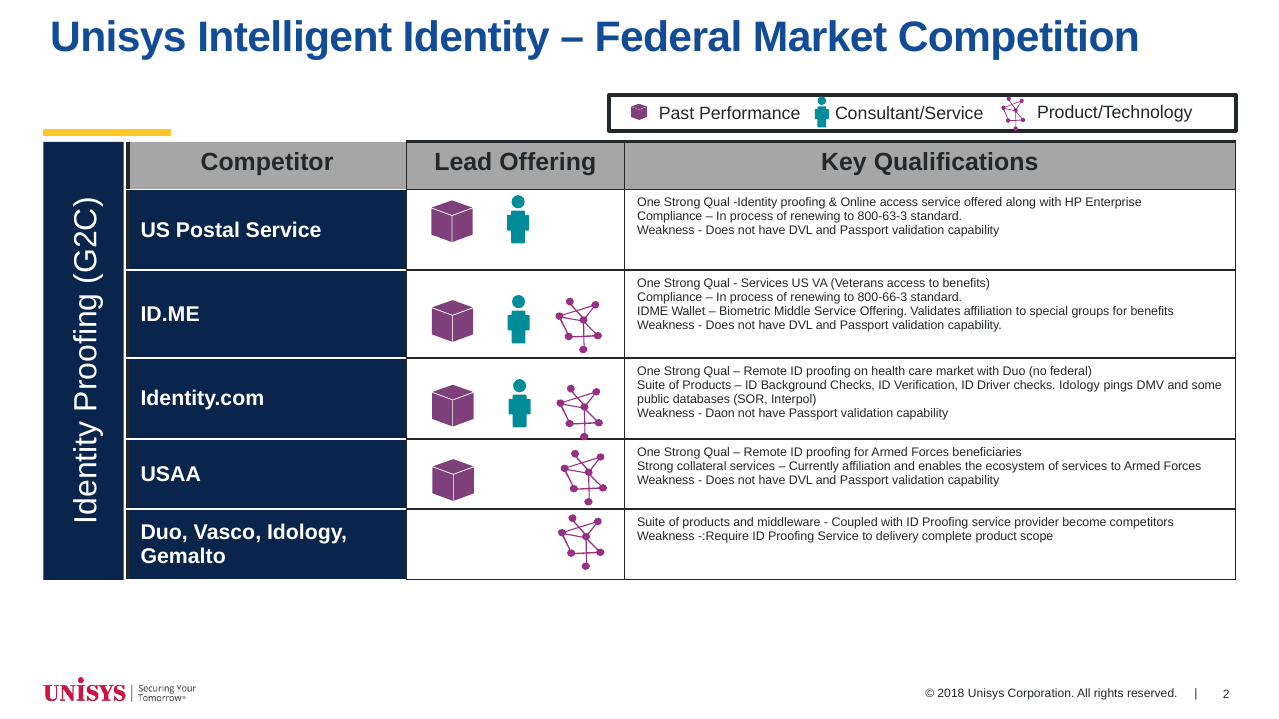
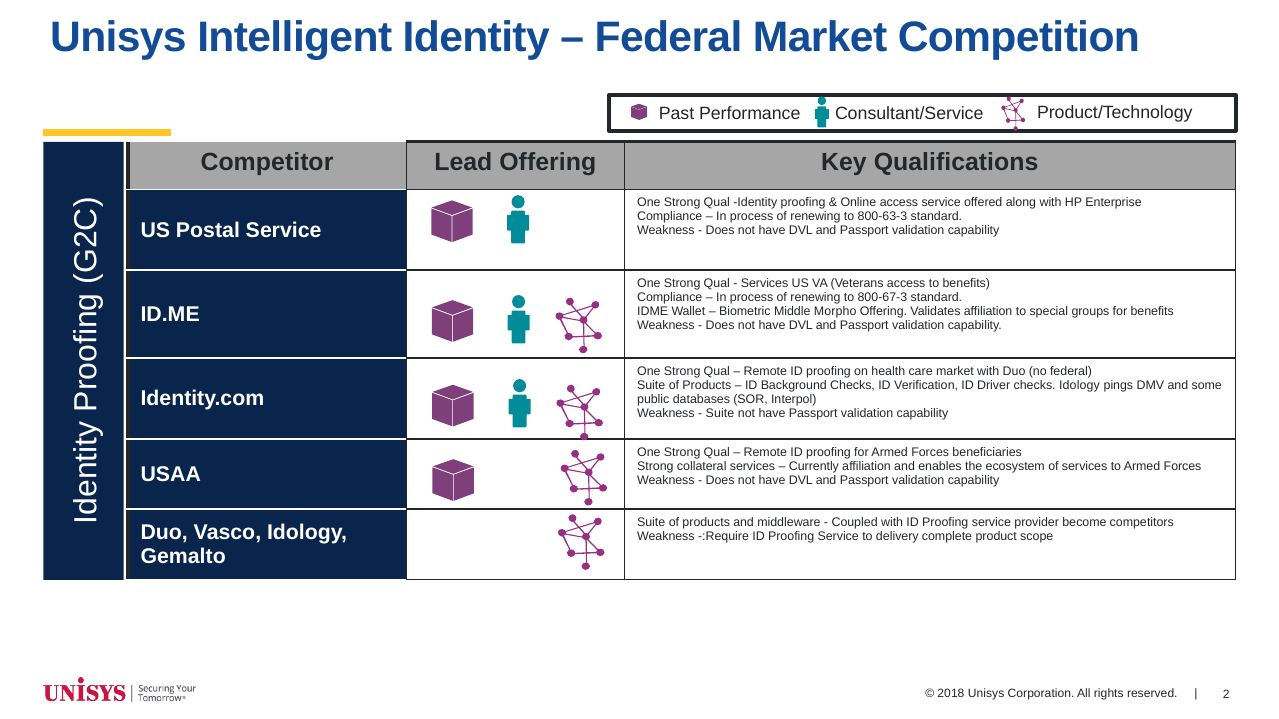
800-66-3: 800-66-3 -> 800-67-3
Middle Service: Service -> Morpho
Daon at (720, 413): Daon -> Suite
